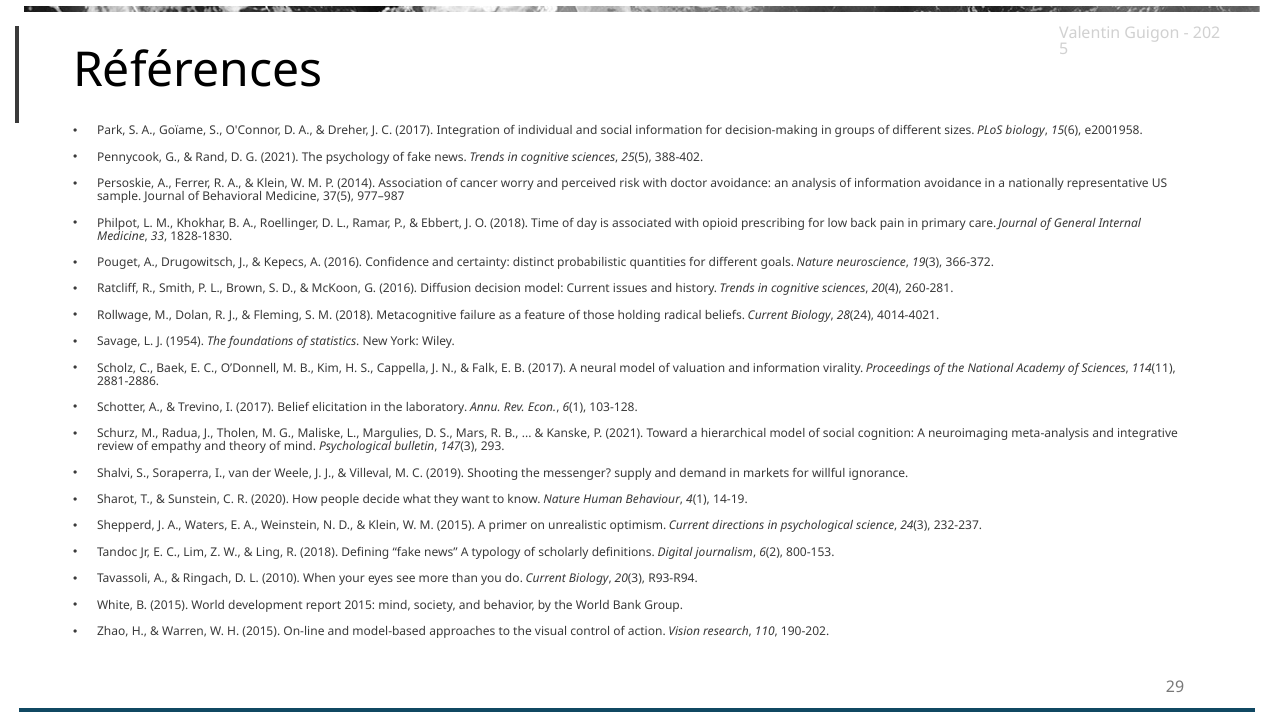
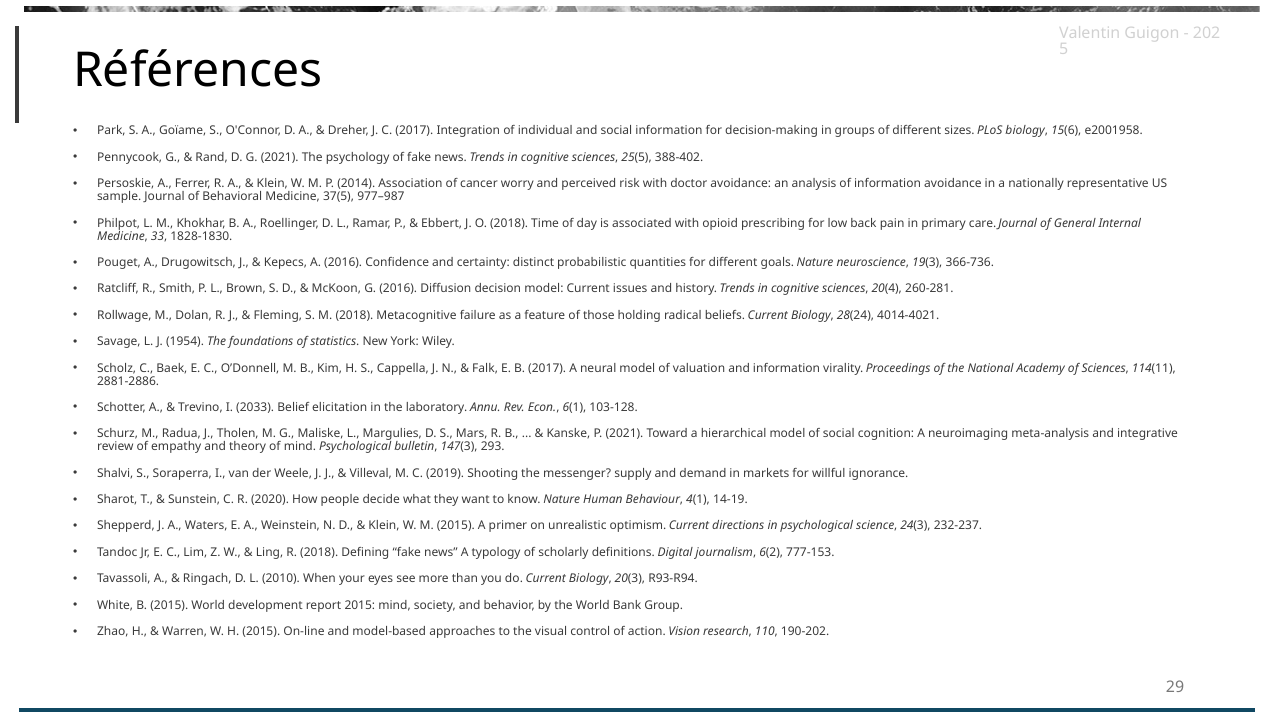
366-372: 366-372 -> 366-736
I 2017: 2017 -> 2033
800-153: 800-153 -> 777-153
